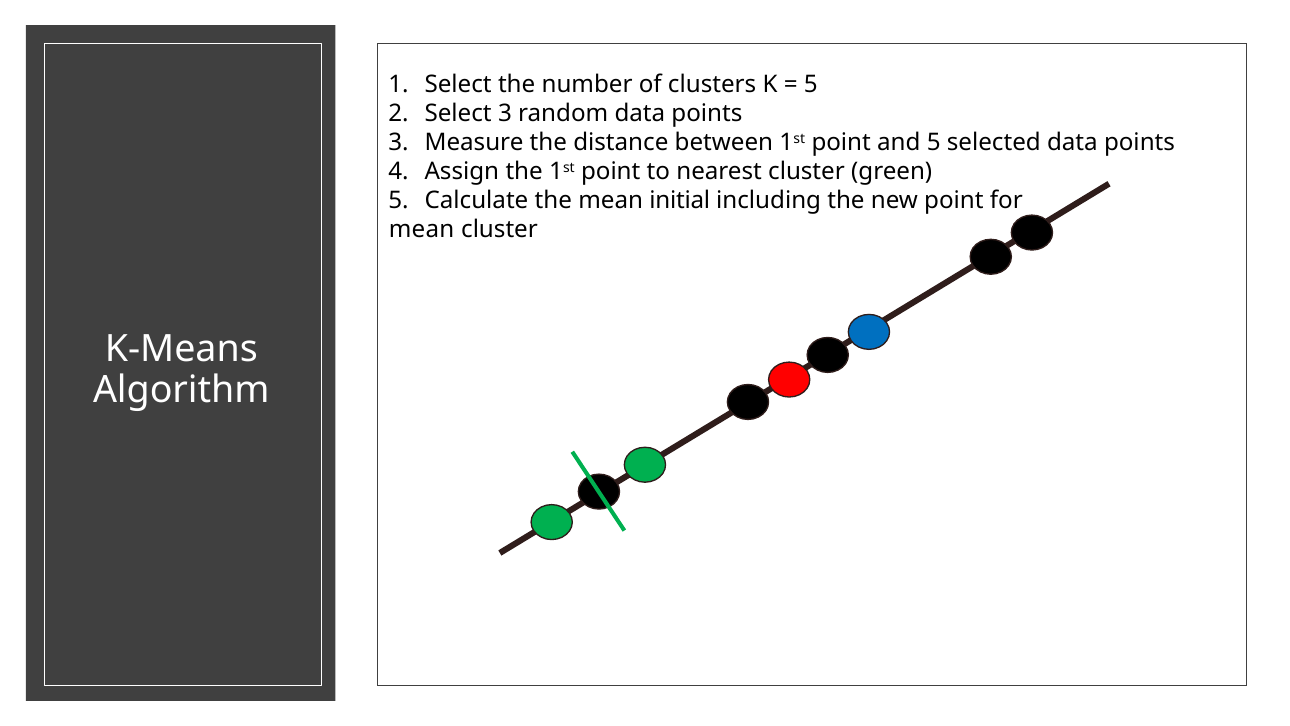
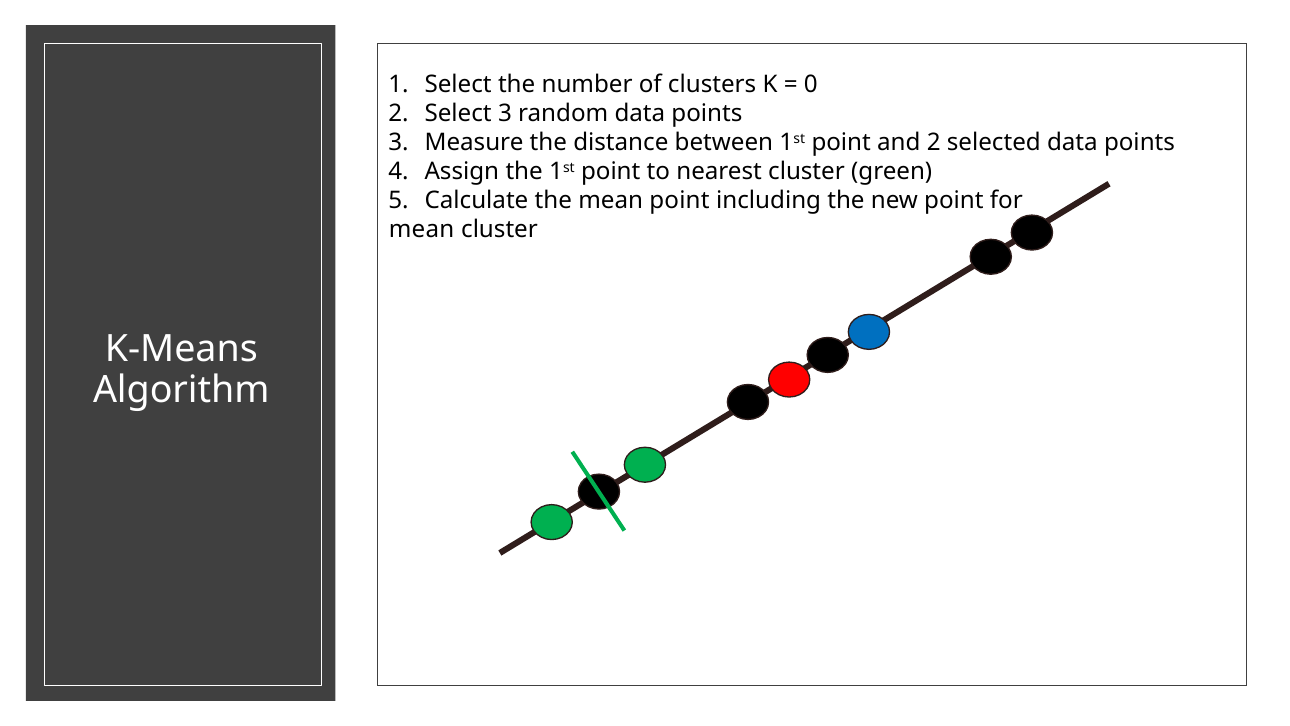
5 at (811, 85): 5 -> 0
and 5: 5 -> 2
mean initial: initial -> point
